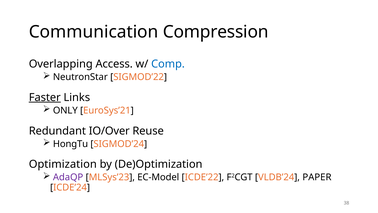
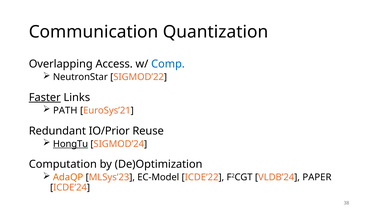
Compression: Compression -> Quantization
ONLY: ONLY -> PATH
IO/Over: IO/Over -> IO/Prior
HongTu underline: none -> present
Optimization: Optimization -> Computation
AdaQP colour: purple -> orange
